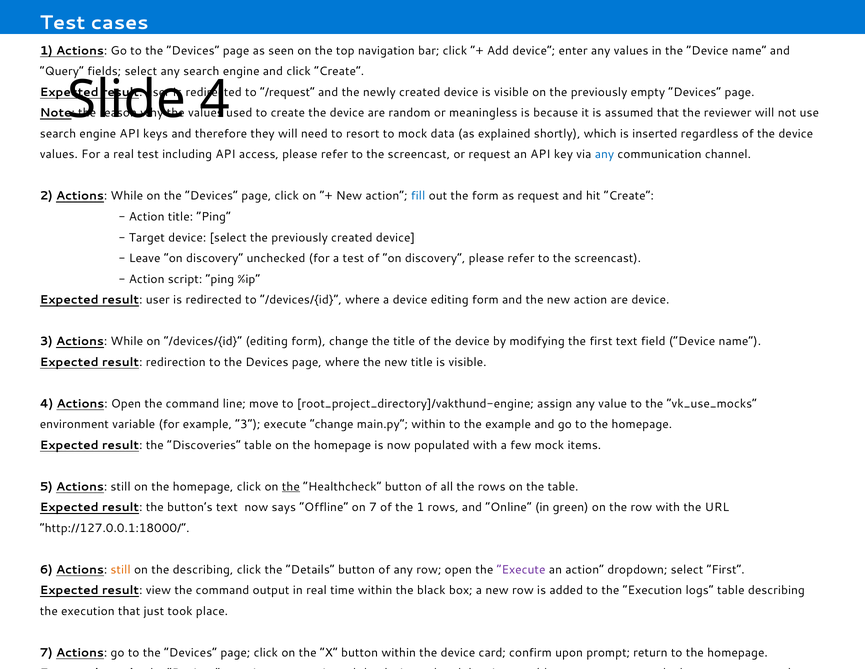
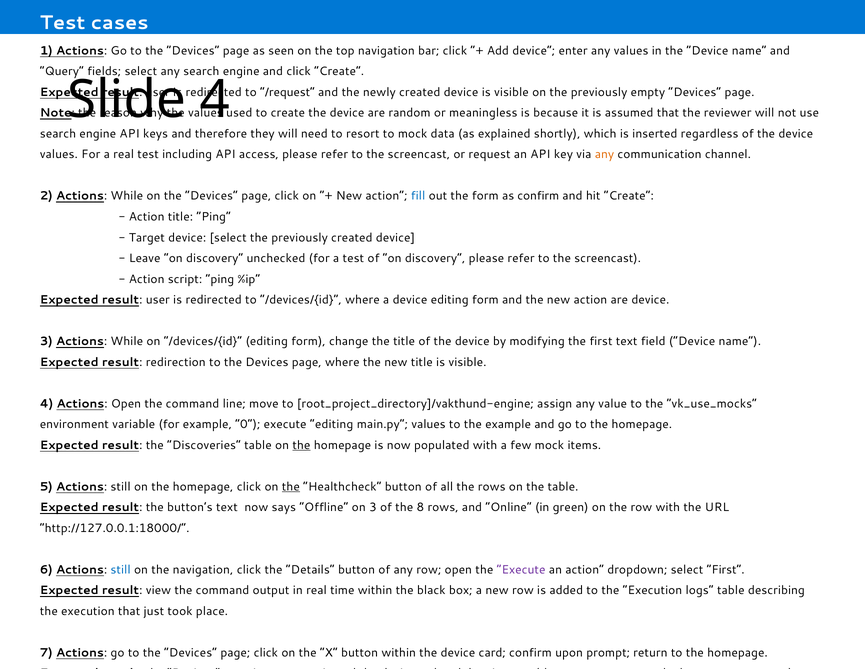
any at (604, 154) colour: blue -> orange
as request: request -> confirm
example 3: 3 -> 0
execute change: change -> editing
main.py within: within -> values
the at (301, 445) underline: none -> present
on 7: 7 -> 3
the 1: 1 -> 8
still at (121, 569) colour: orange -> blue
the describing: describing -> navigation
